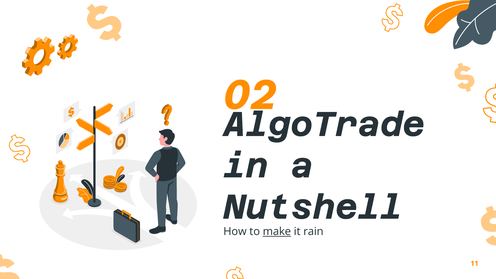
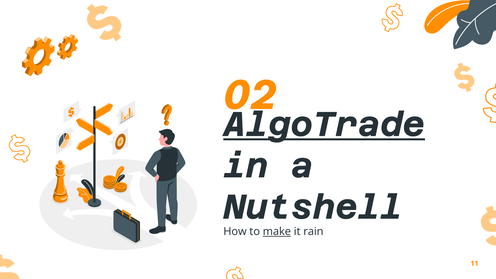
AlgoTrade underline: none -> present
